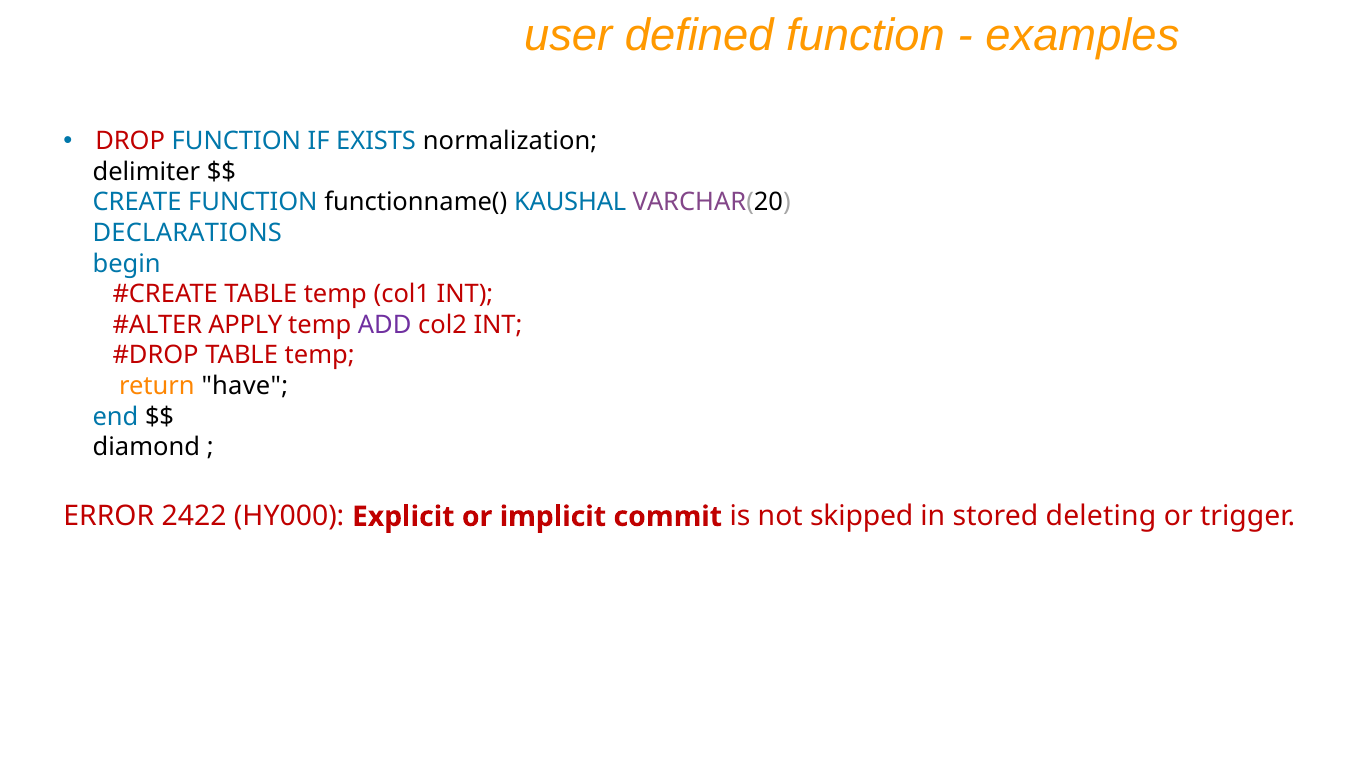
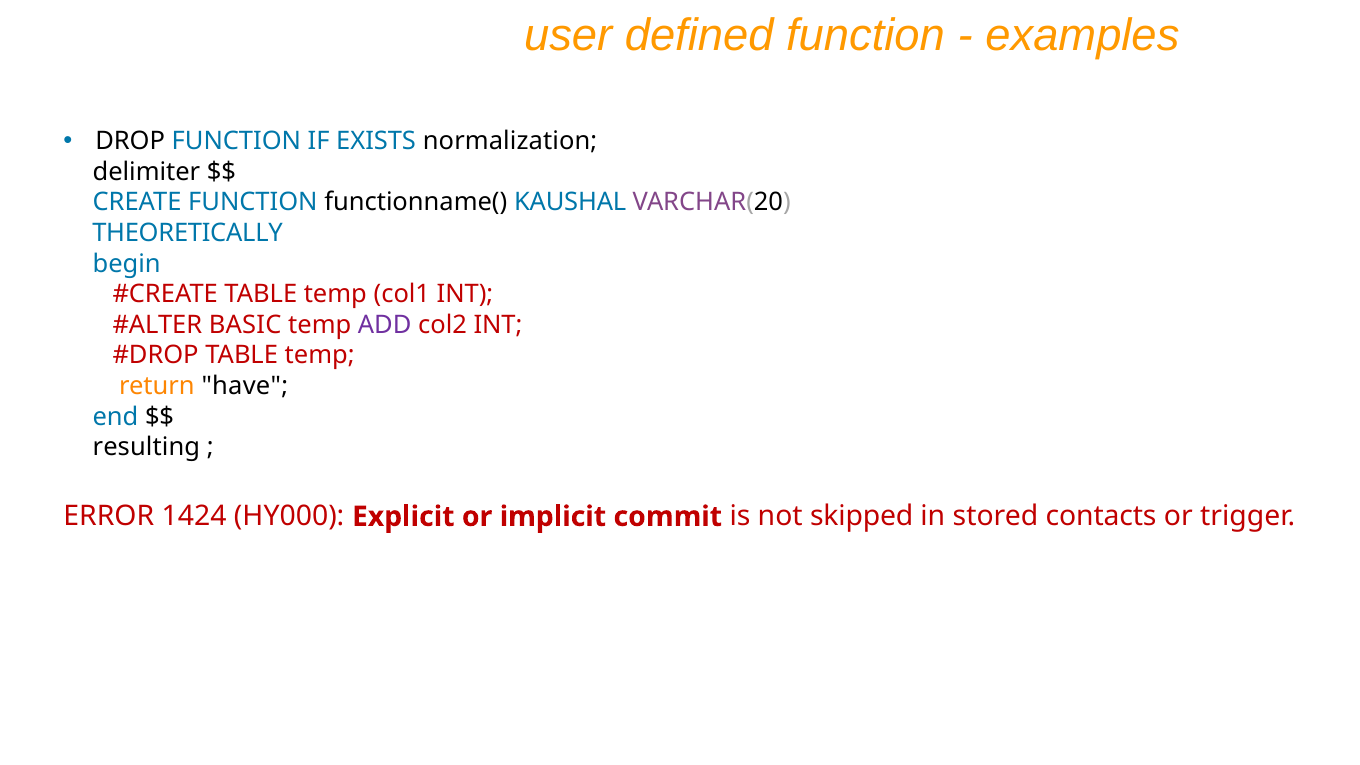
DROP colour: red -> black
DECLARATIONS: DECLARATIONS -> THEORETICALLY
APPLY: APPLY -> BASIC
diamond: diamond -> resulting
2422: 2422 -> 1424
deleting: deleting -> contacts
